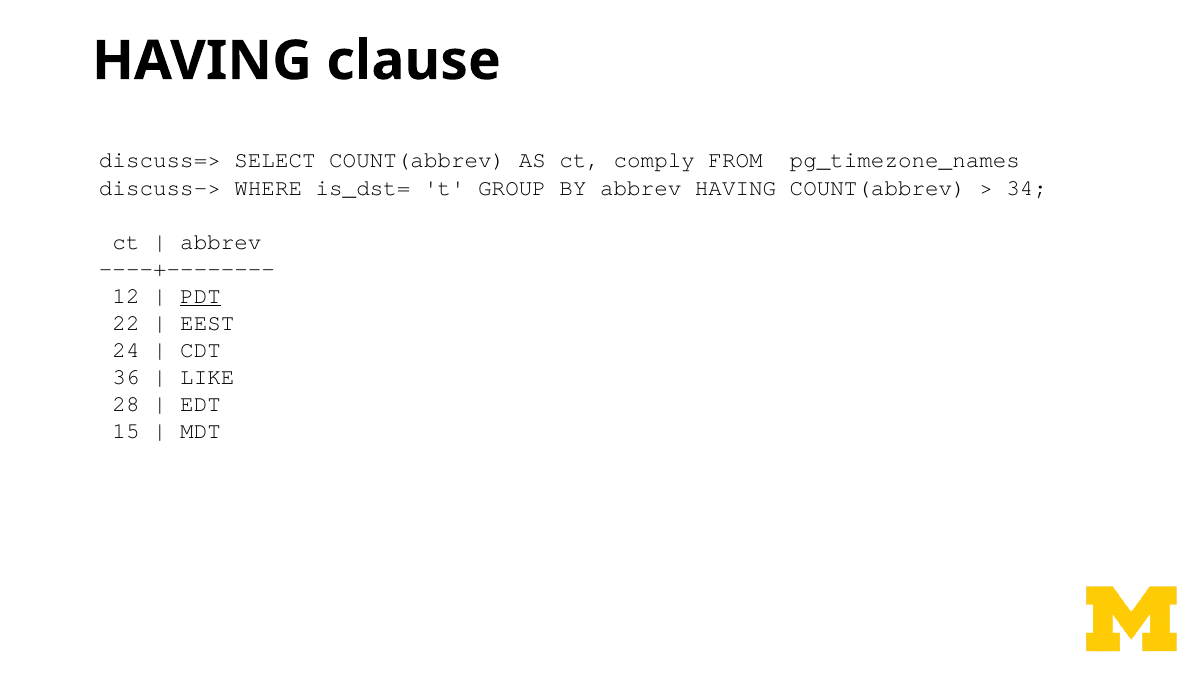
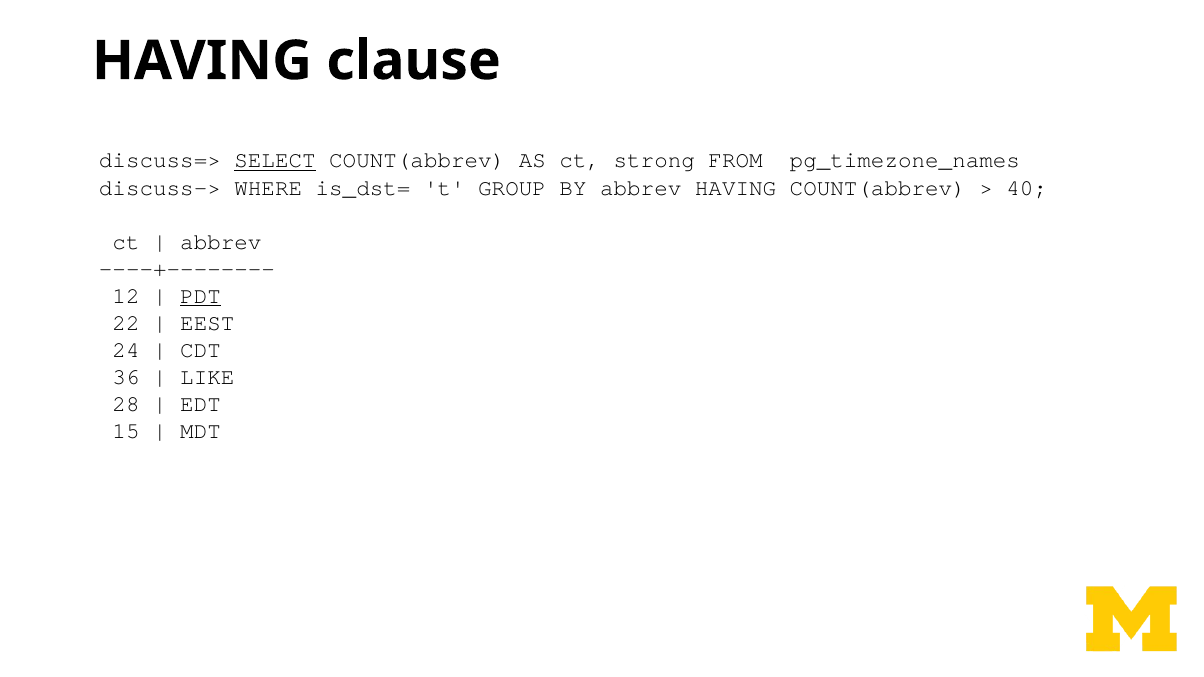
SELECT underline: none -> present
comply: comply -> strong
34: 34 -> 40
